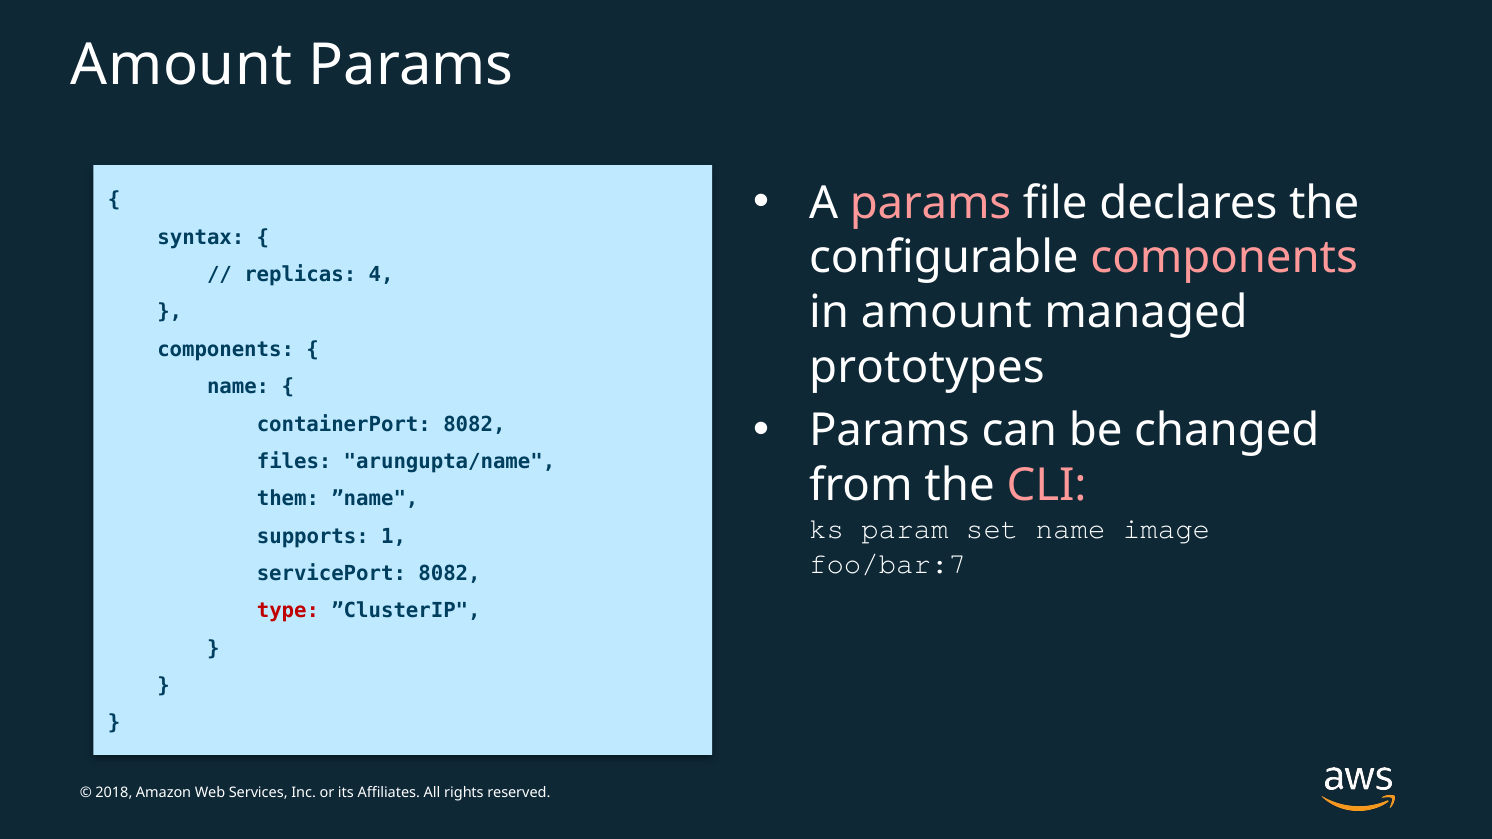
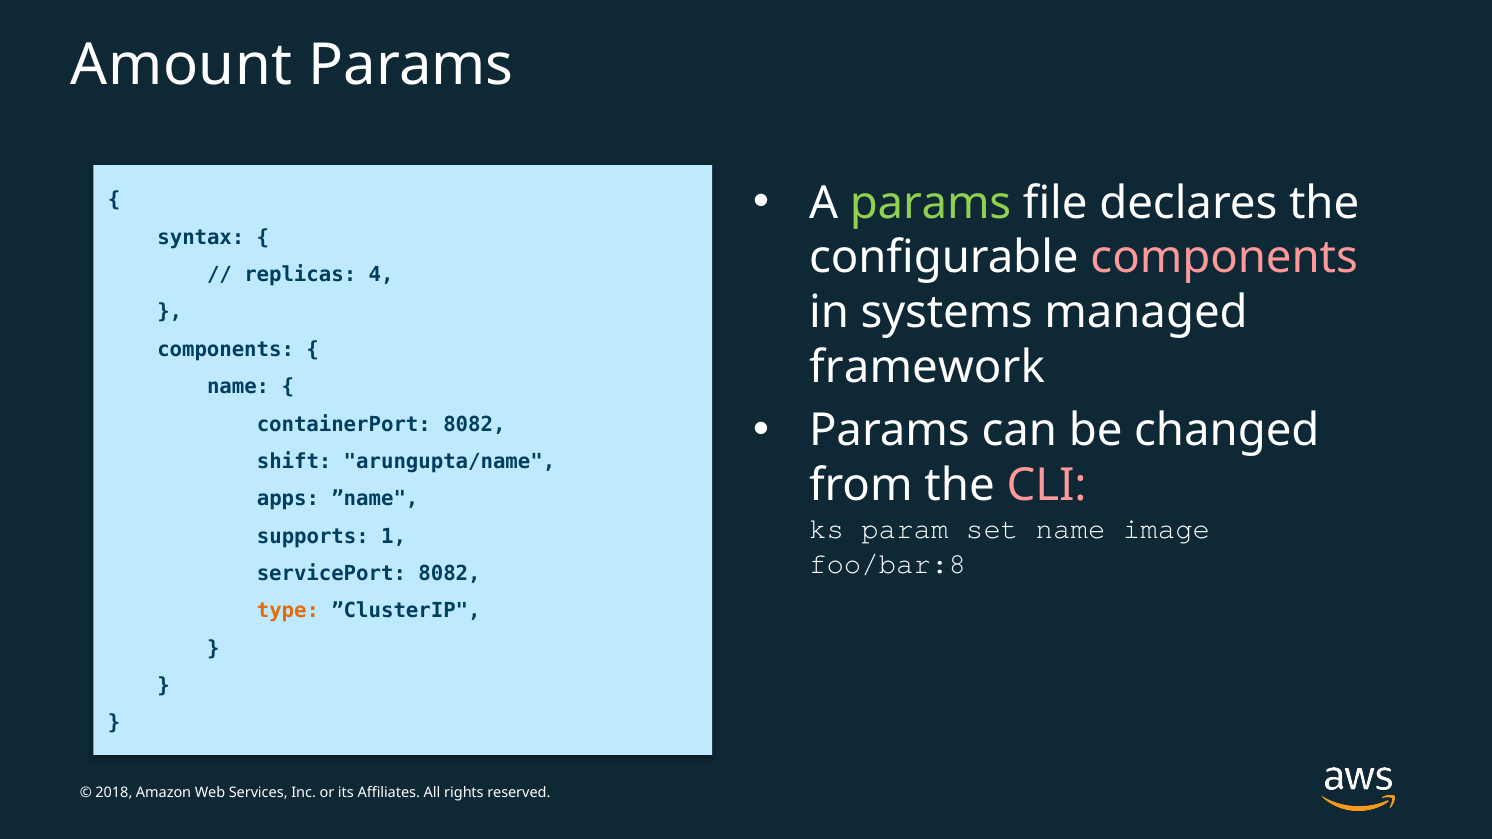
params at (931, 203) colour: pink -> light green
in amount: amount -> systems
prototypes: prototypes -> framework
files: files -> shift
them: them -> apps
foo/bar:7: foo/bar:7 -> foo/bar:8
type colour: red -> orange
